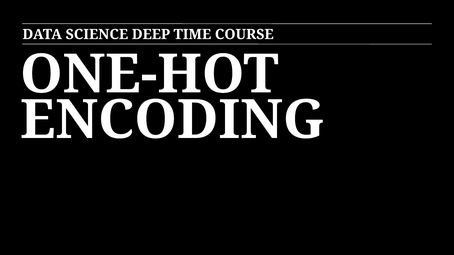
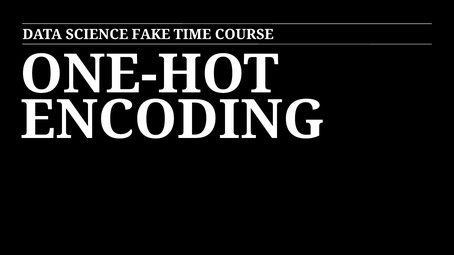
DEEP: DEEP -> FAKE
